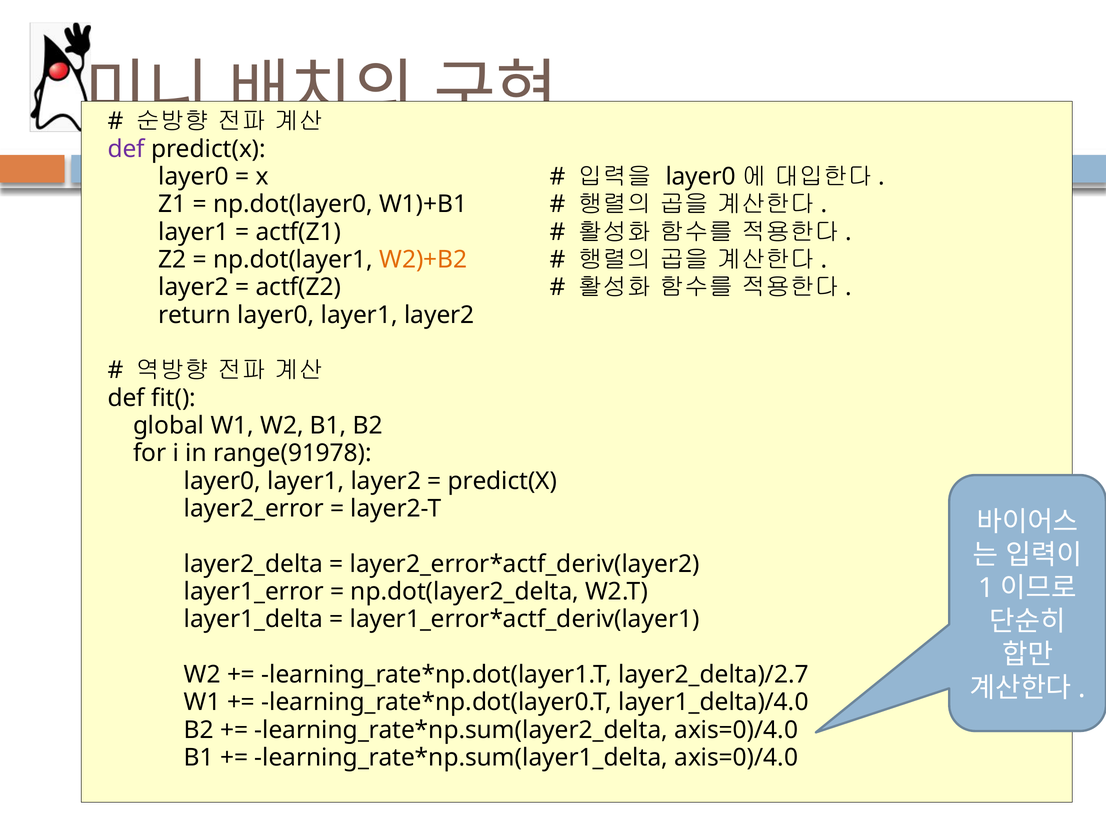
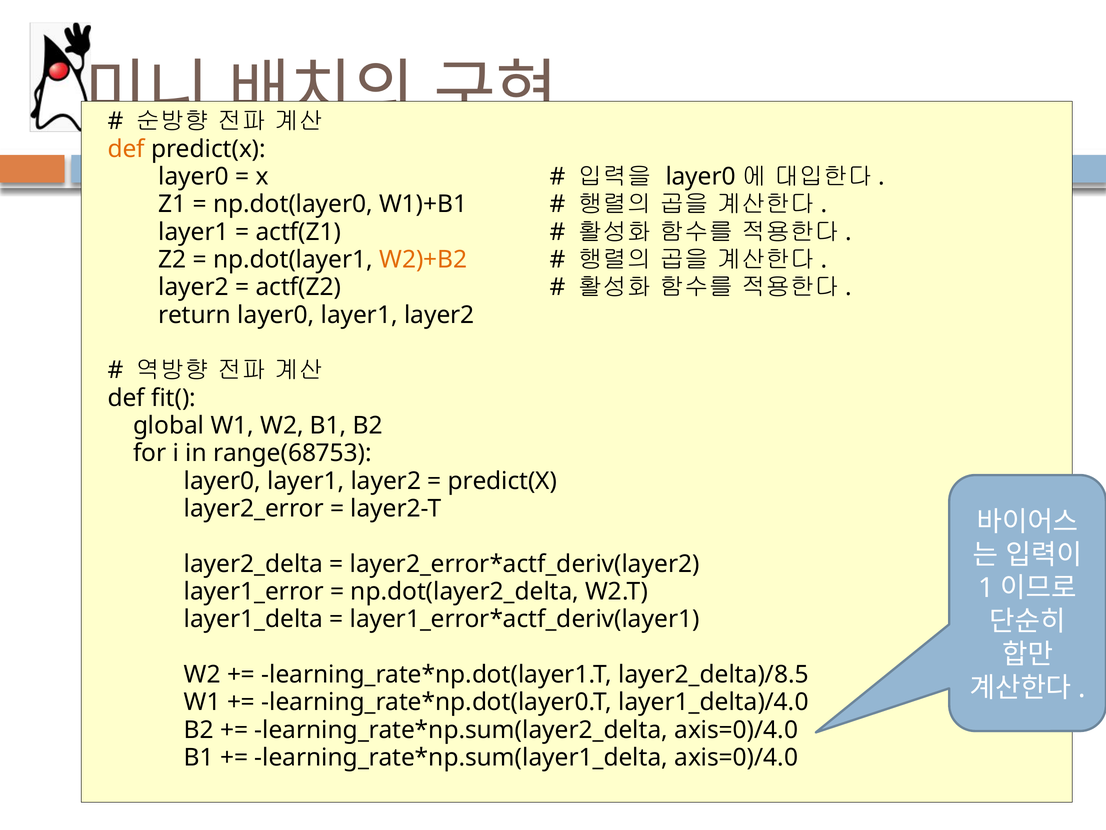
def at (126, 149) colour: purple -> orange
range(91978: range(91978 -> range(68753
layer2_delta)/2.7: layer2_delta)/2.7 -> layer2_delta)/8.5
